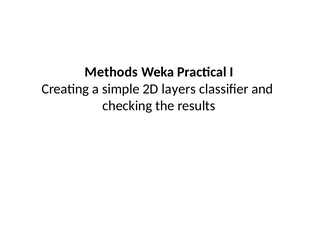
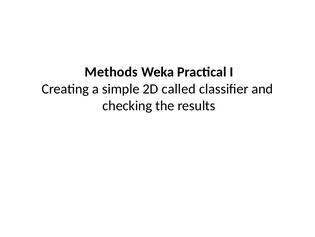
layers: layers -> called
